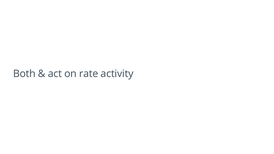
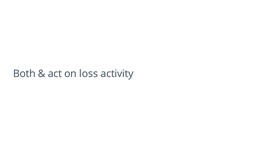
rate: rate -> loss
